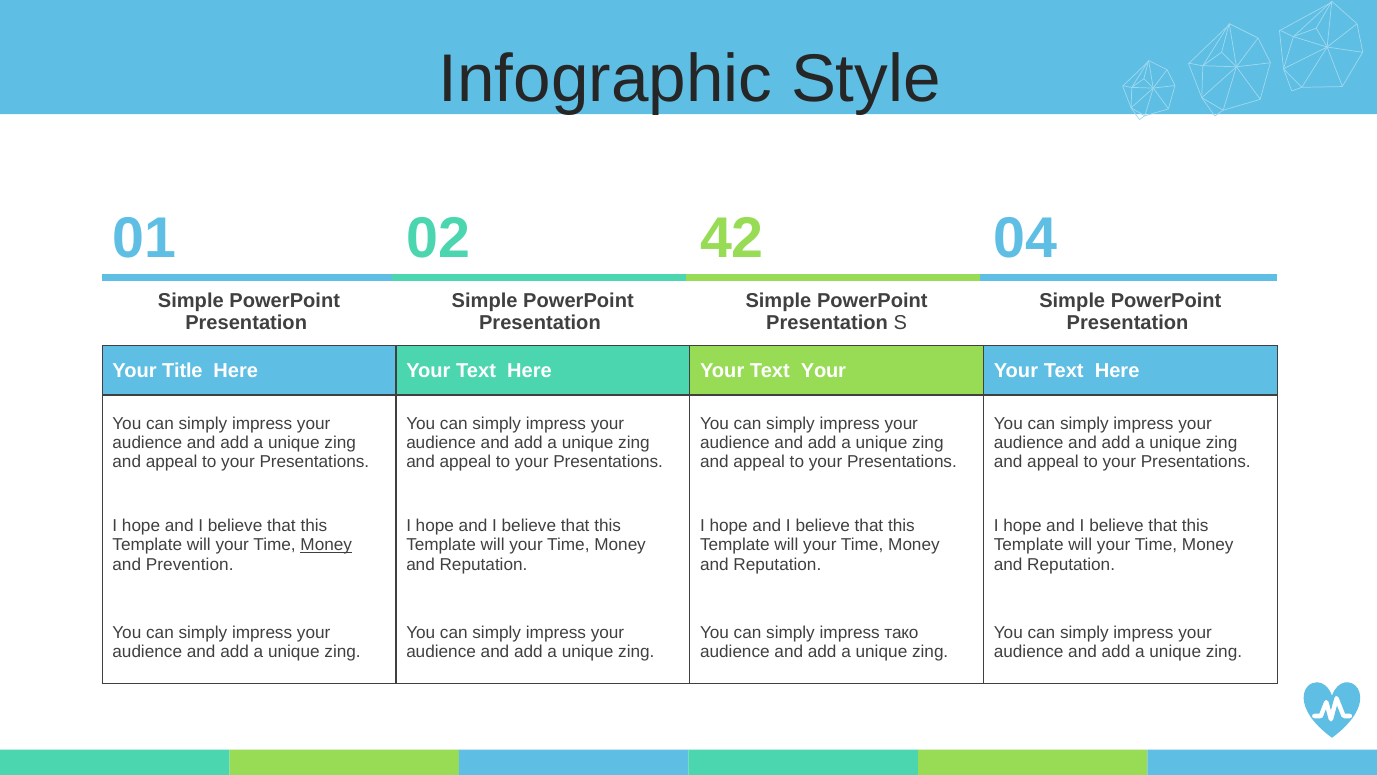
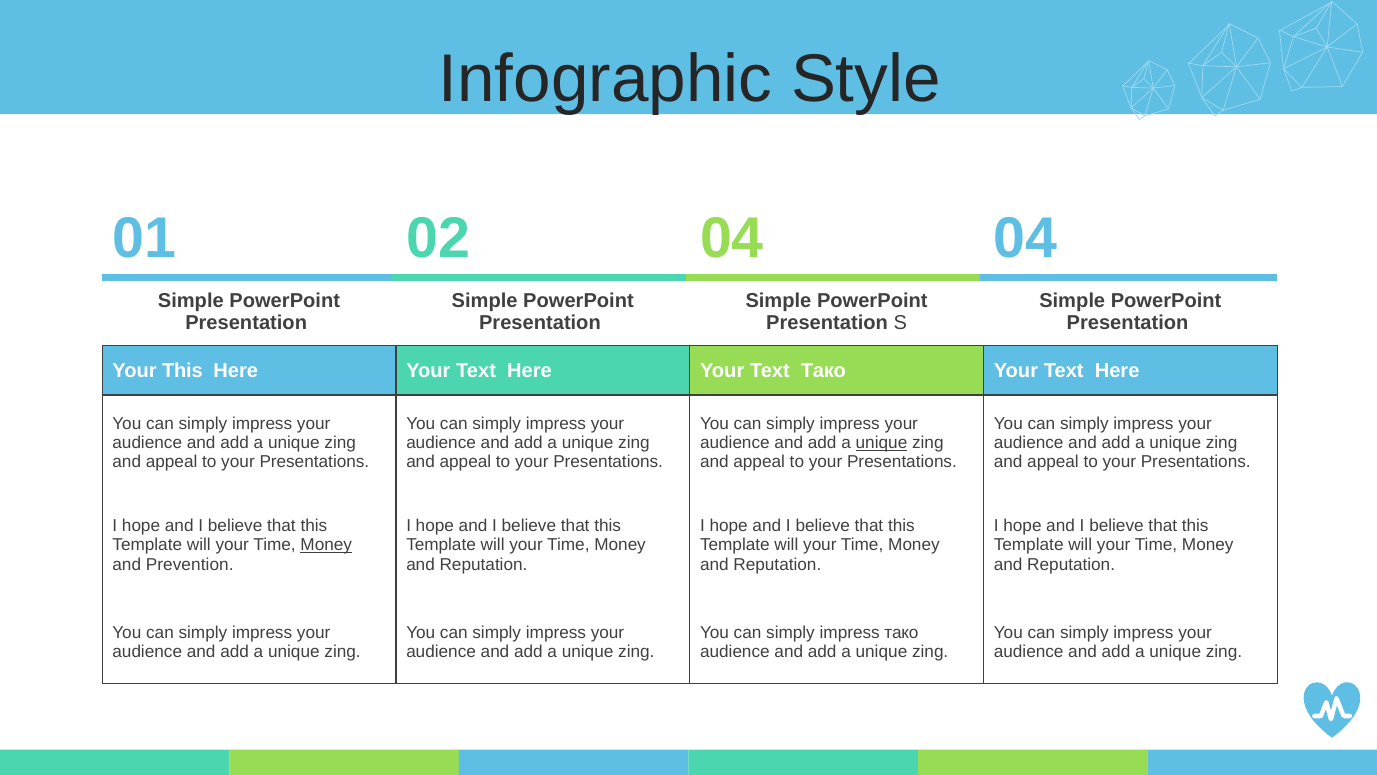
02 42: 42 -> 04
Your Title: Title -> This
Text Your: Your -> Тако
unique at (881, 443) underline: none -> present
